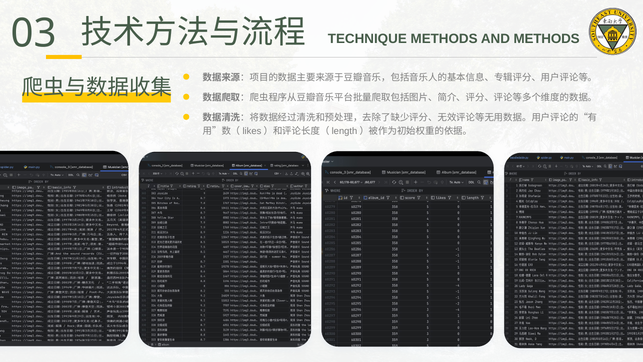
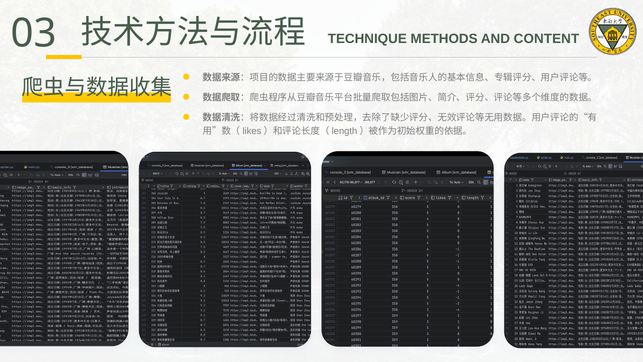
AND METHODS: METHODS -> CONTENT
